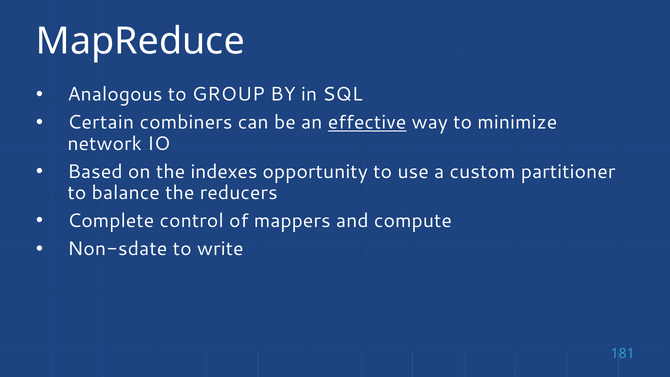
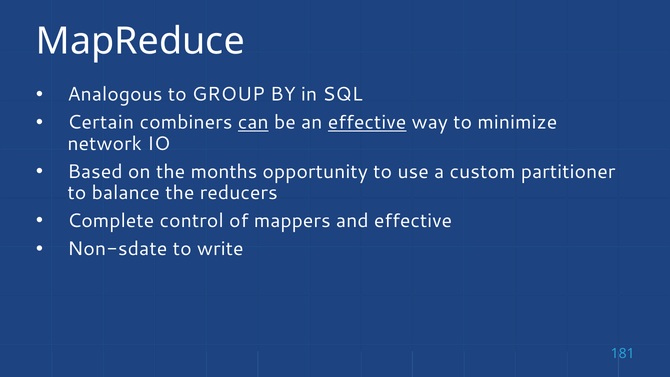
can underline: none -> present
indexes: indexes -> months
and compute: compute -> effective
